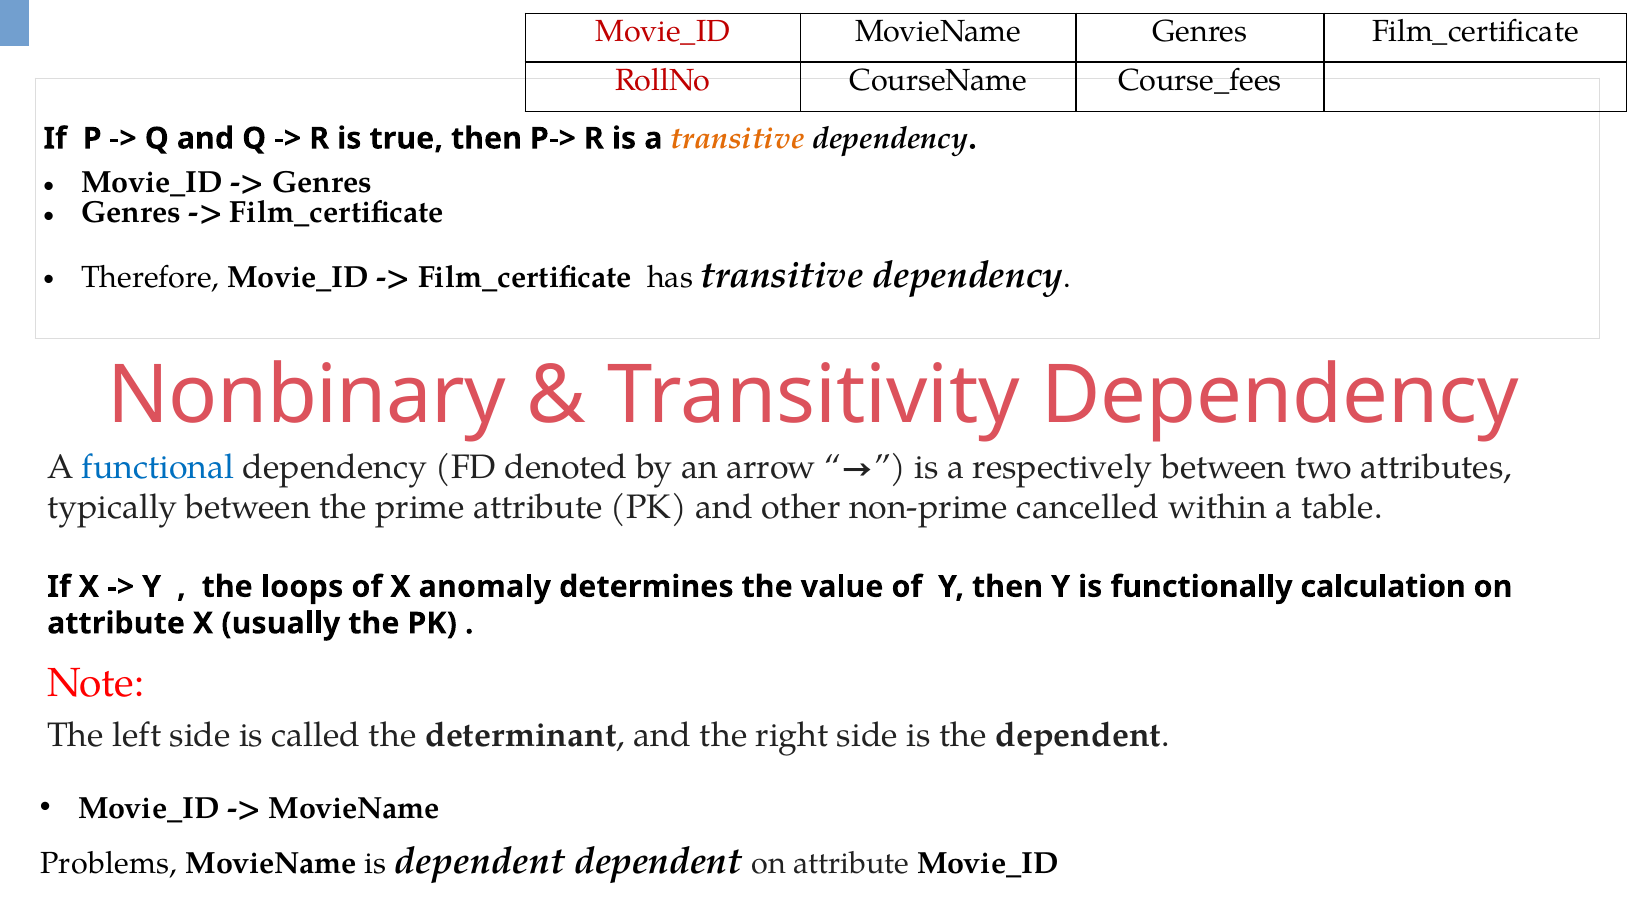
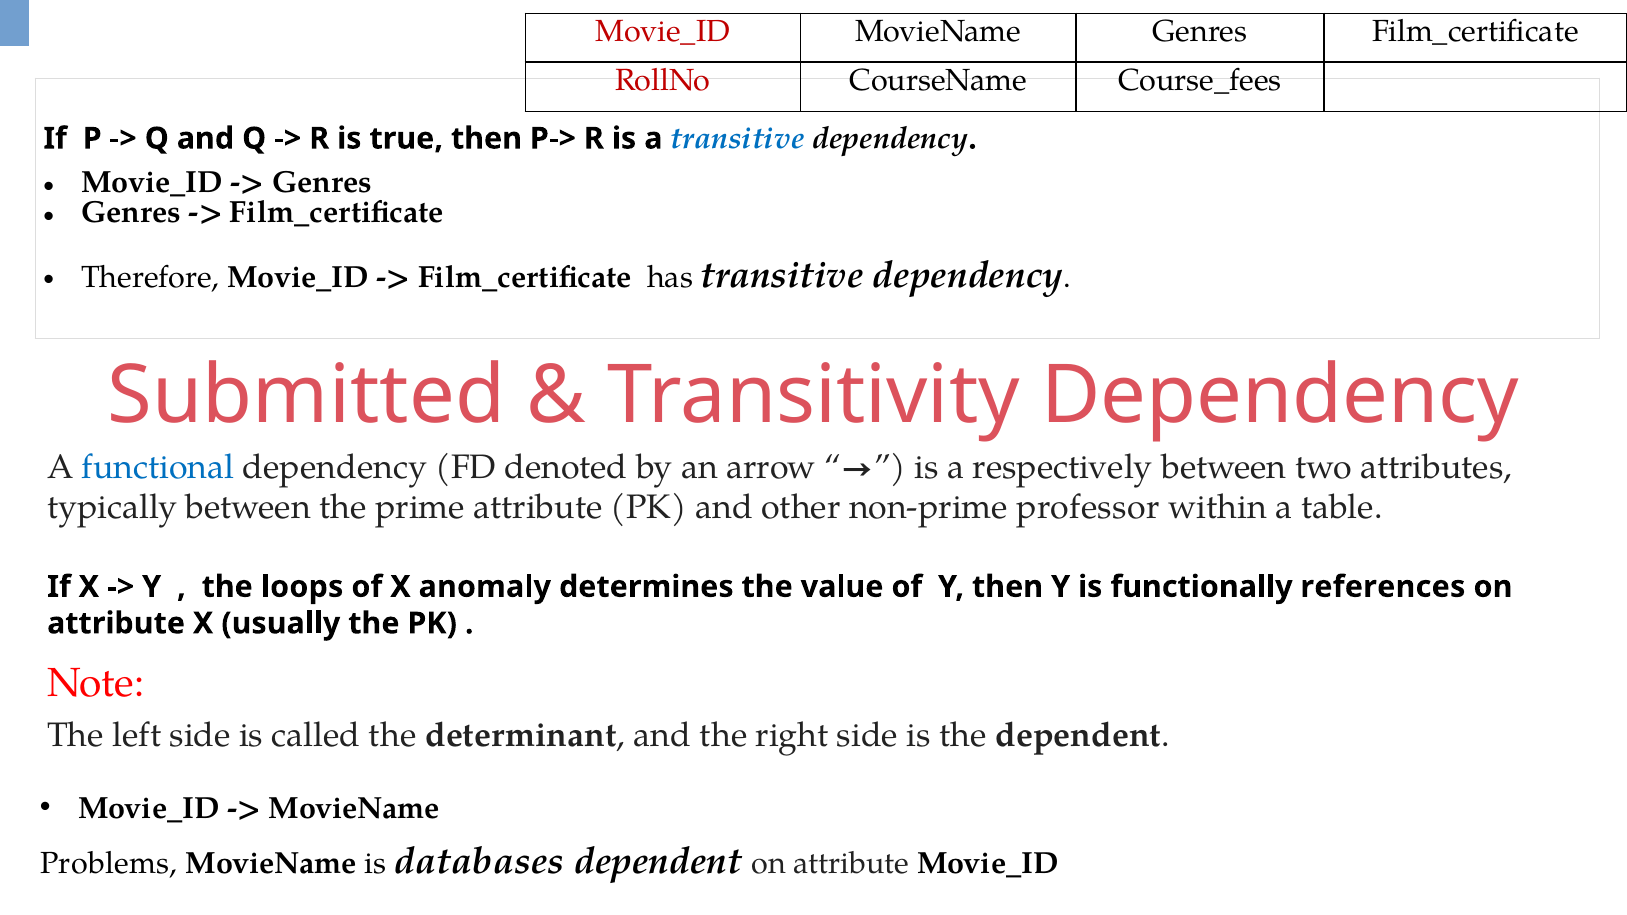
transitive at (738, 139) colour: orange -> blue
Nonbinary: Nonbinary -> Submitted
cancelled: cancelled -> professor
calculation: calculation -> references
is dependent: dependent -> databases
